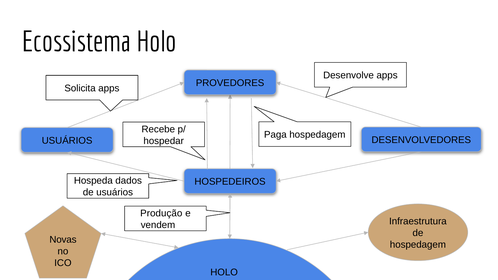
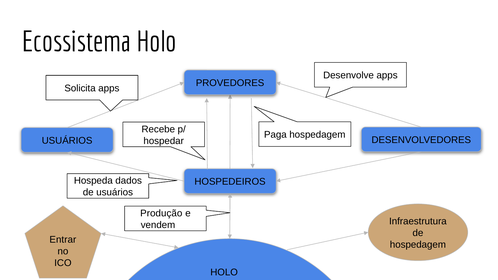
Novas: Novas -> Entrar
